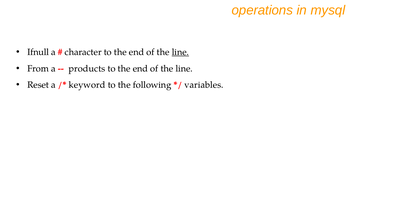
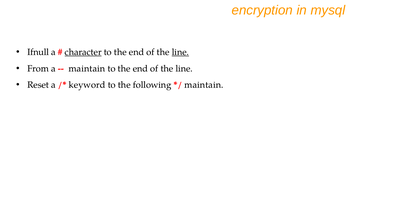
operations: operations -> encryption
character underline: none -> present
products at (87, 69): products -> maintain
variables at (204, 85): variables -> maintain
